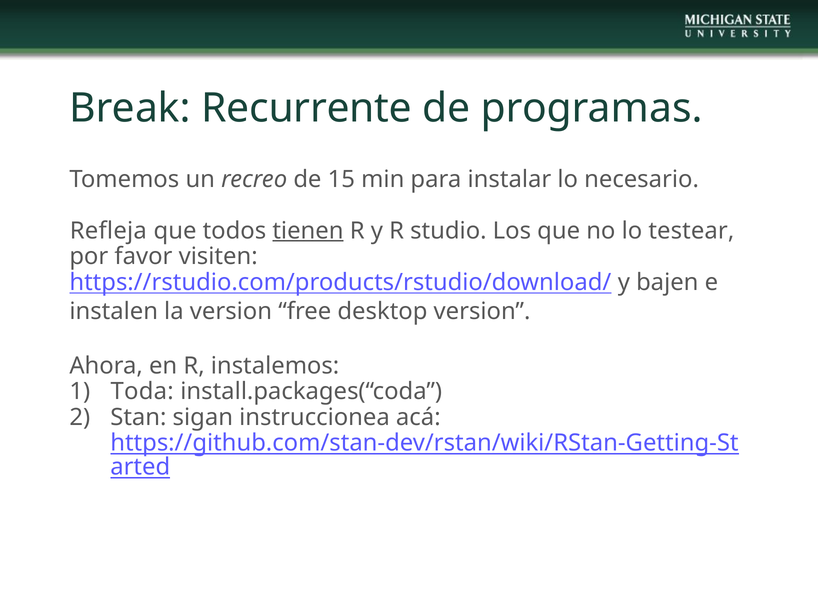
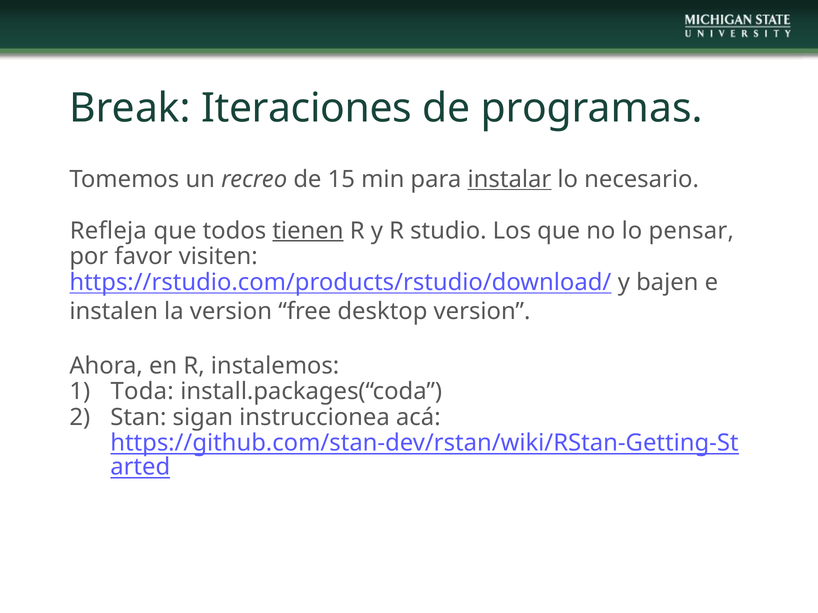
Recurrente: Recurrente -> Iteraciones
instalar underline: none -> present
testear: testear -> pensar
